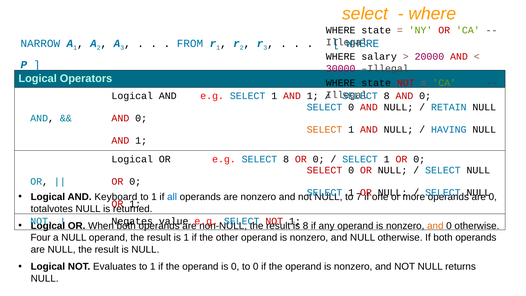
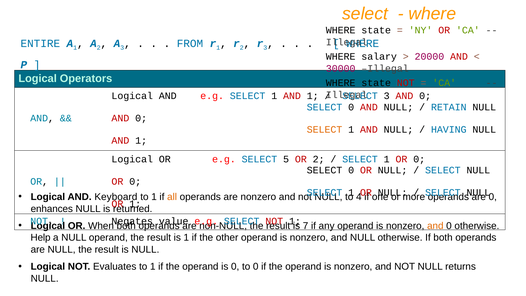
NARROW: NARROW -> ENTIRE
8 at (387, 96): 8 -> 3
e.g SELECT 8: 8 -> 5
0 at (319, 159): 0 -> 2
SELECT at (325, 170) colour: red -> black
all colour: blue -> orange
7: 7 -> 4
totalvotes: totalvotes -> enhances
8 at (306, 226): 8 -> 7
Four: Four -> Help
